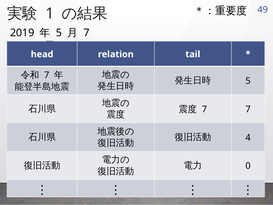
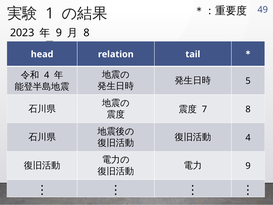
2019: 2019 -> 2023
5 at (59, 33): 5 -> 9
7 at (87, 33): 7 -> 8
7 at (47, 75): 7 -> 4
7 7: 7 -> 8
0 at (248, 166): 0 -> 9
